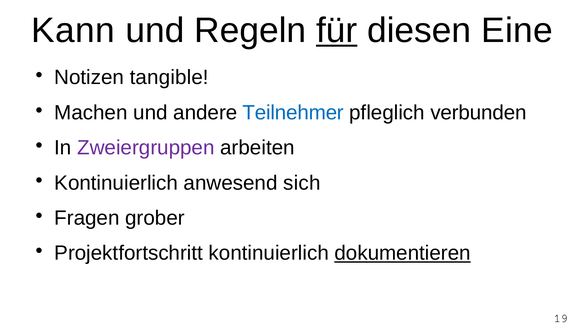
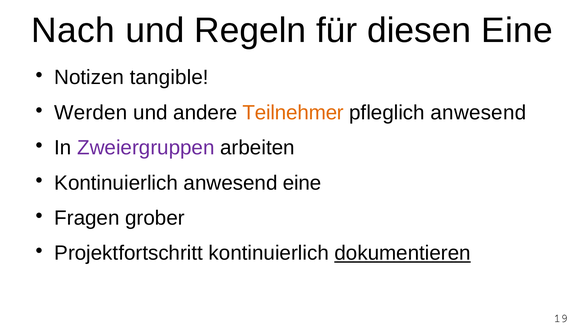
Kann: Kann -> Nach
für underline: present -> none
Machen: Machen -> Werden
Teilnehmer colour: blue -> orange
pfleglich verbunden: verbunden -> anwesend
anwesend sich: sich -> eine
